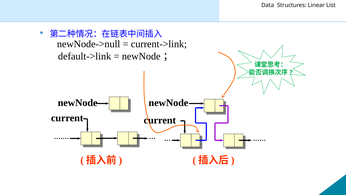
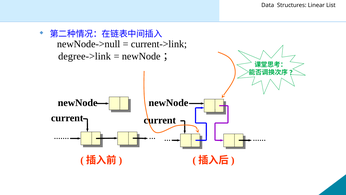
default->link: default->link -> degree->link
